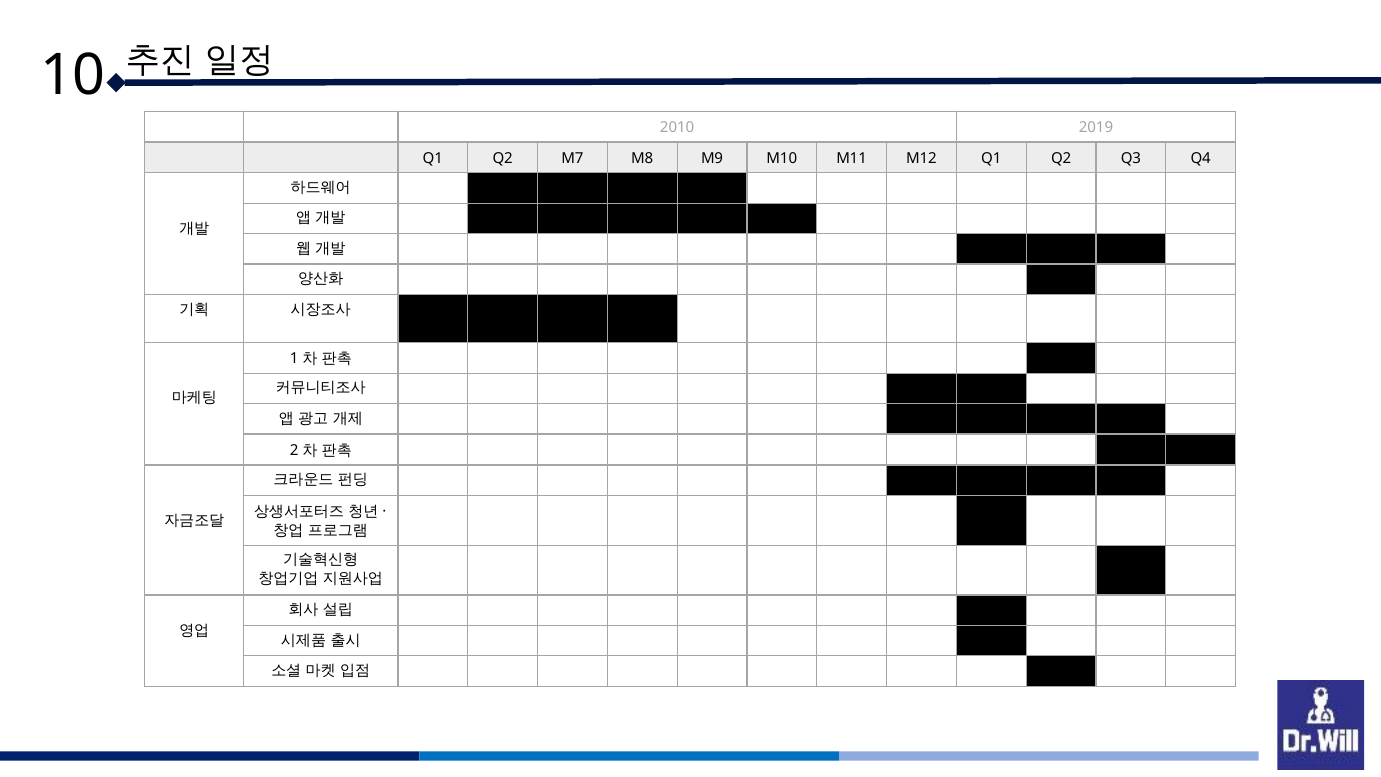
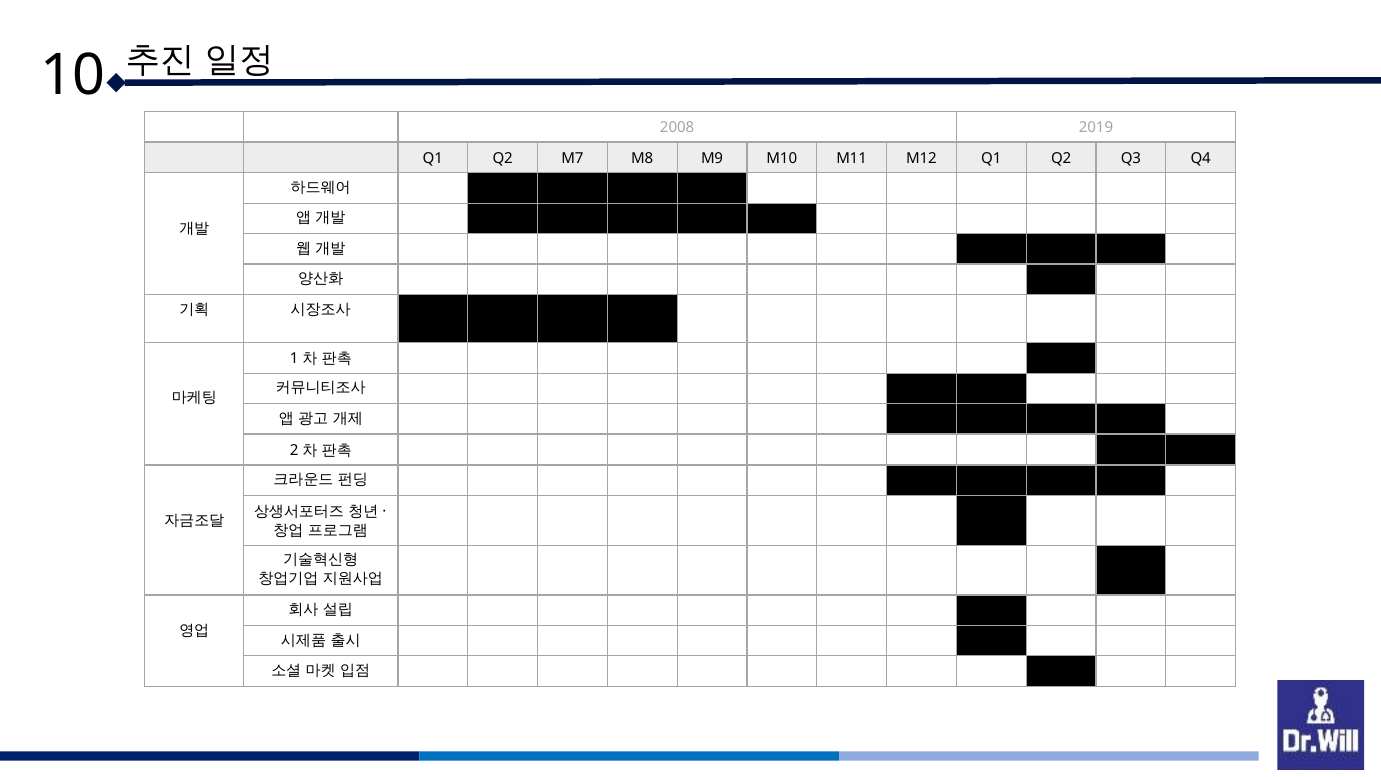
2010: 2010 -> 2008
